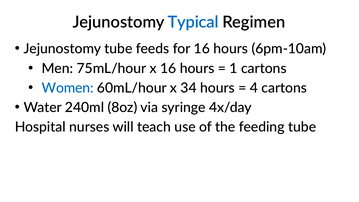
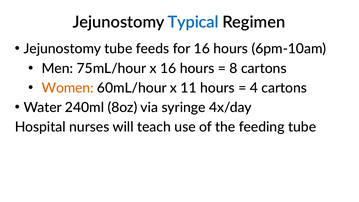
1: 1 -> 8
Women colour: blue -> orange
34: 34 -> 11
